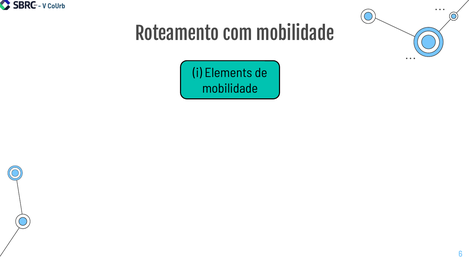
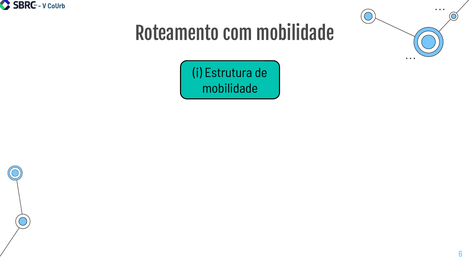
Elements: Elements -> Estrutura
